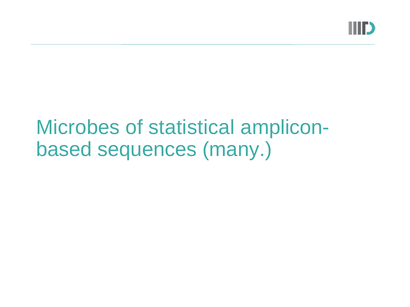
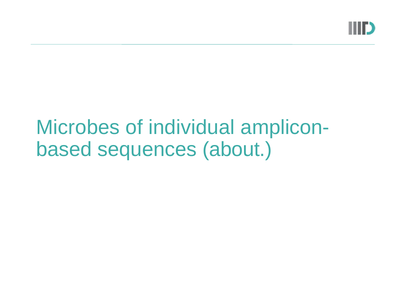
statistical: statistical -> individual
many: many -> about
